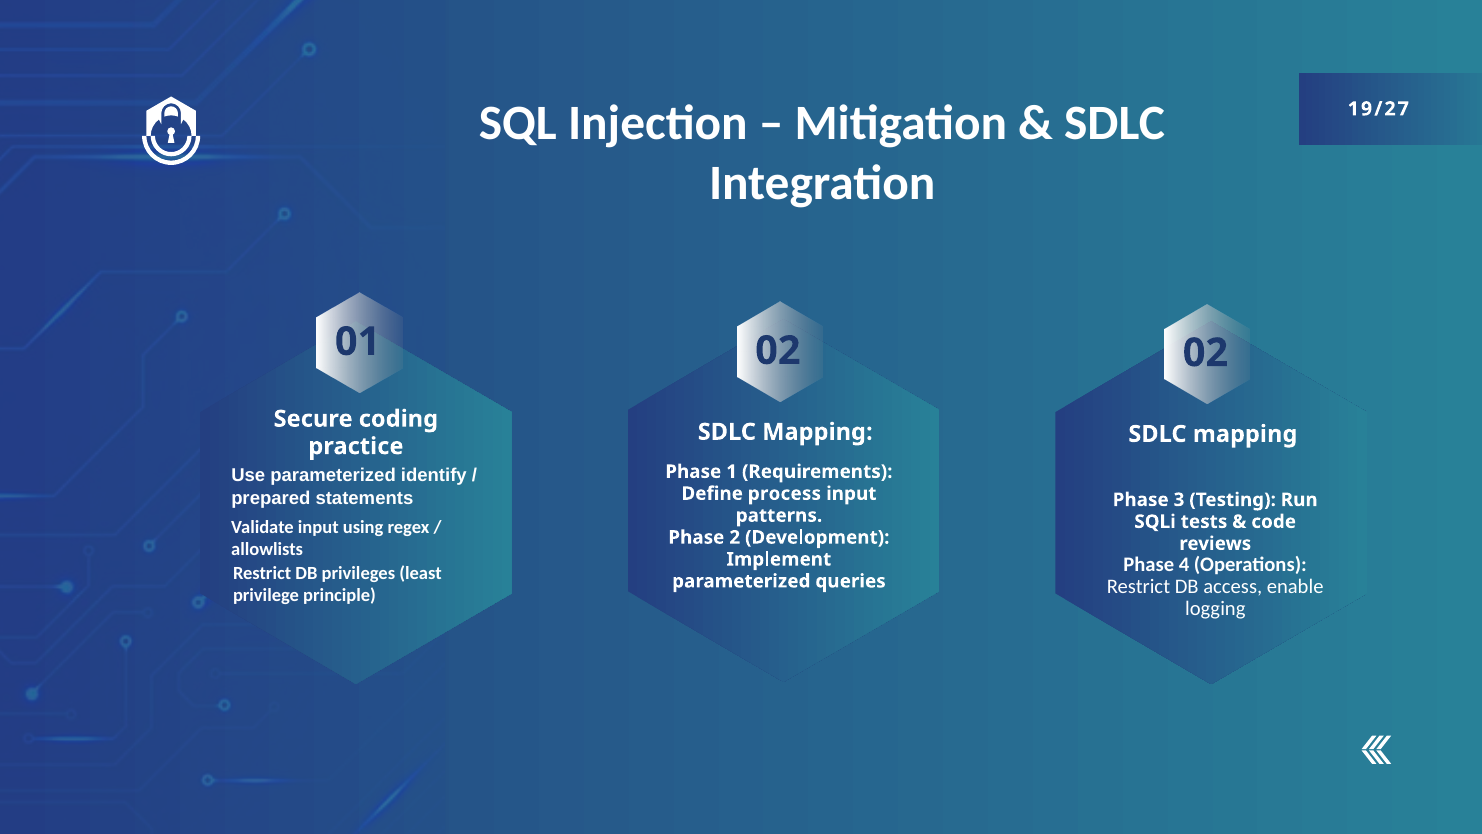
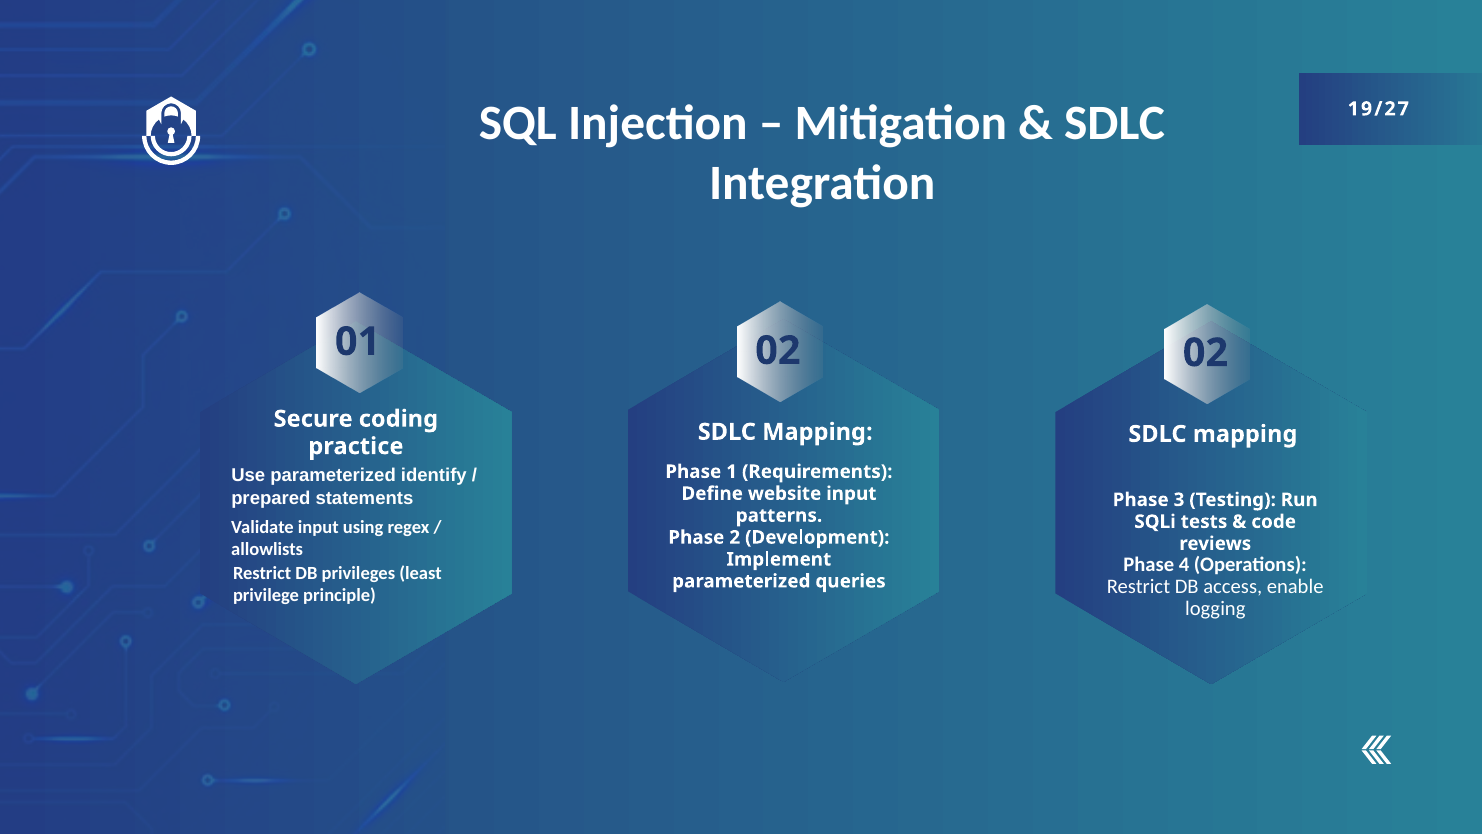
process: process -> website
